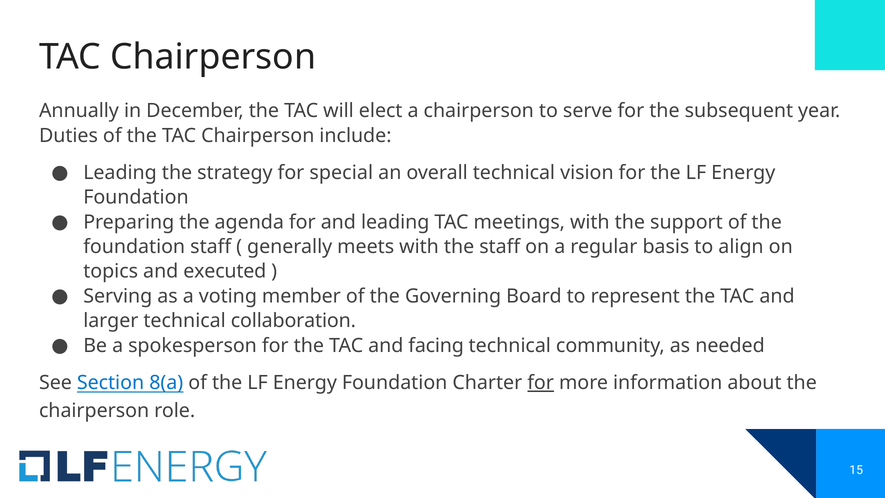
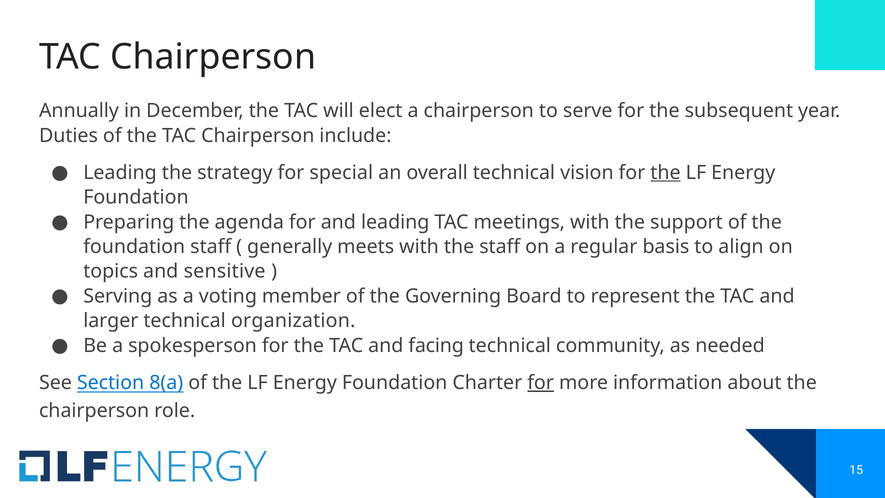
the at (666, 173) underline: none -> present
executed: executed -> sensitive
collaboration: collaboration -> organization
